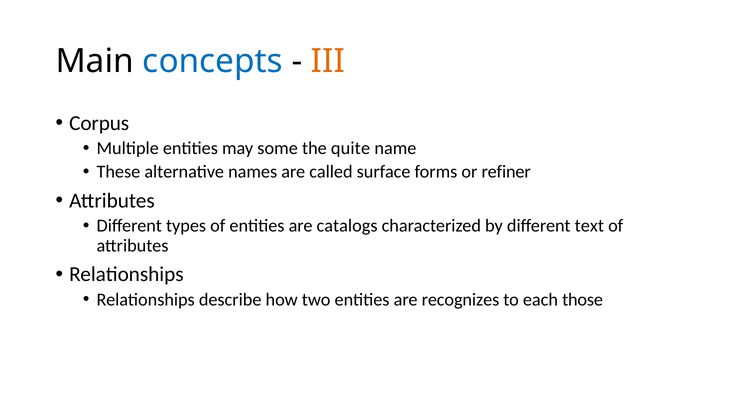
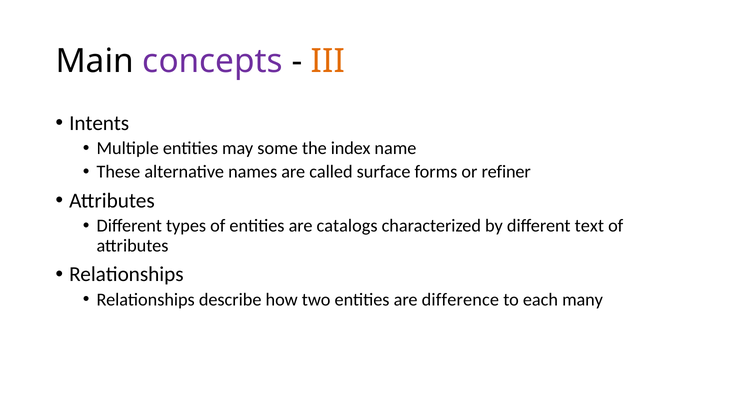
concepts colour: blue -> purple
Corpus: Corpus -> Intents
quite: quite -> index
recognizes: recognizes -> difference
those: those -> many
